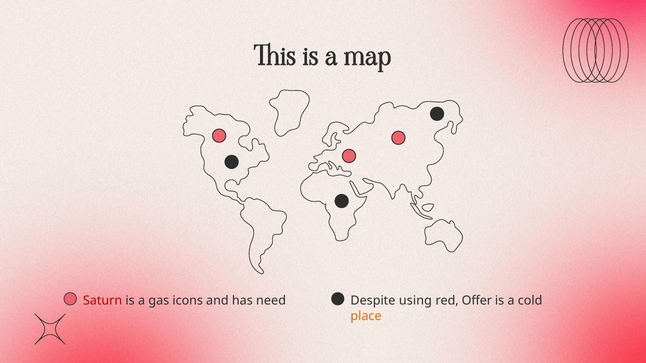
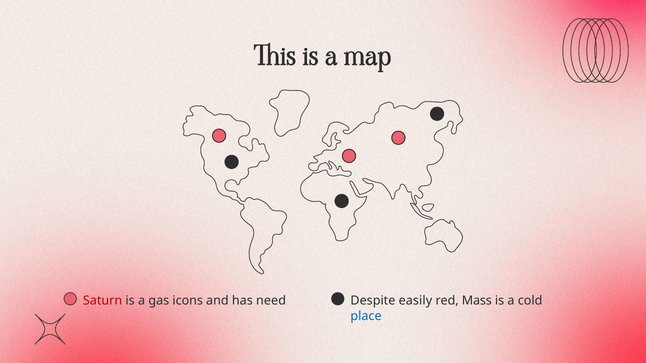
using: using -> easily
Offer: Offer -> Mass
place colour: orange -> blue
